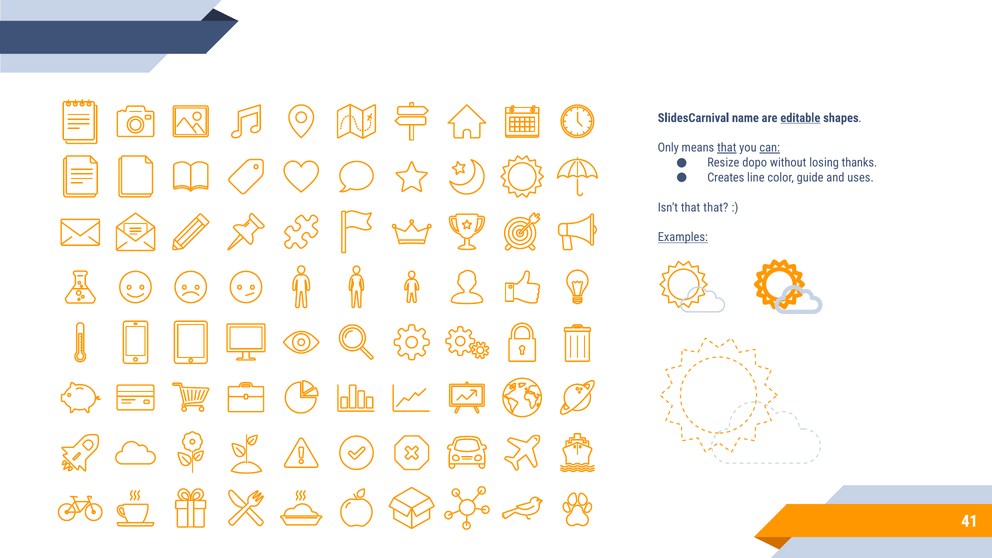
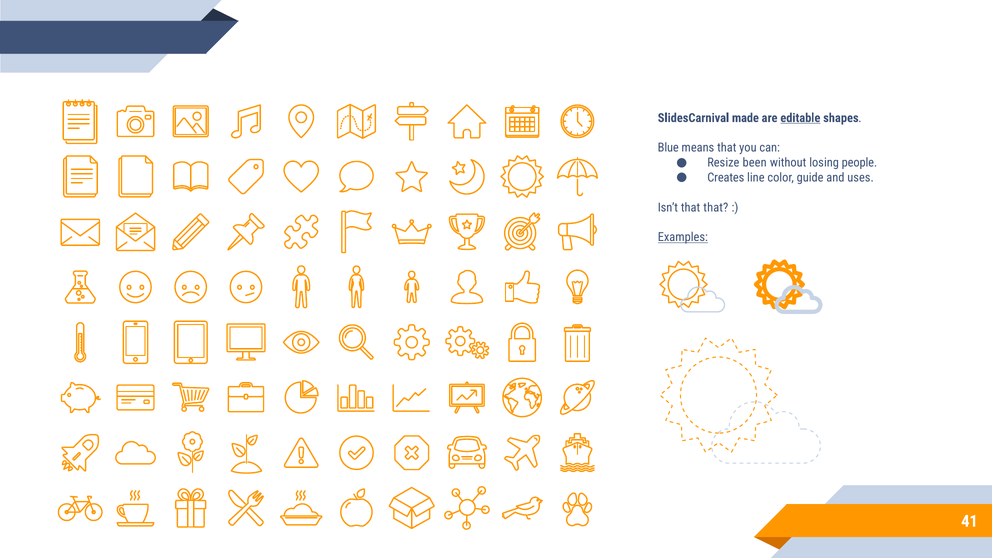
name: name -> made
Only: Only -> Blue
that at (727, 148) underline: present -> none
can underline: present -> none
dopo: dopo -> been
thanks: thanks -> people
